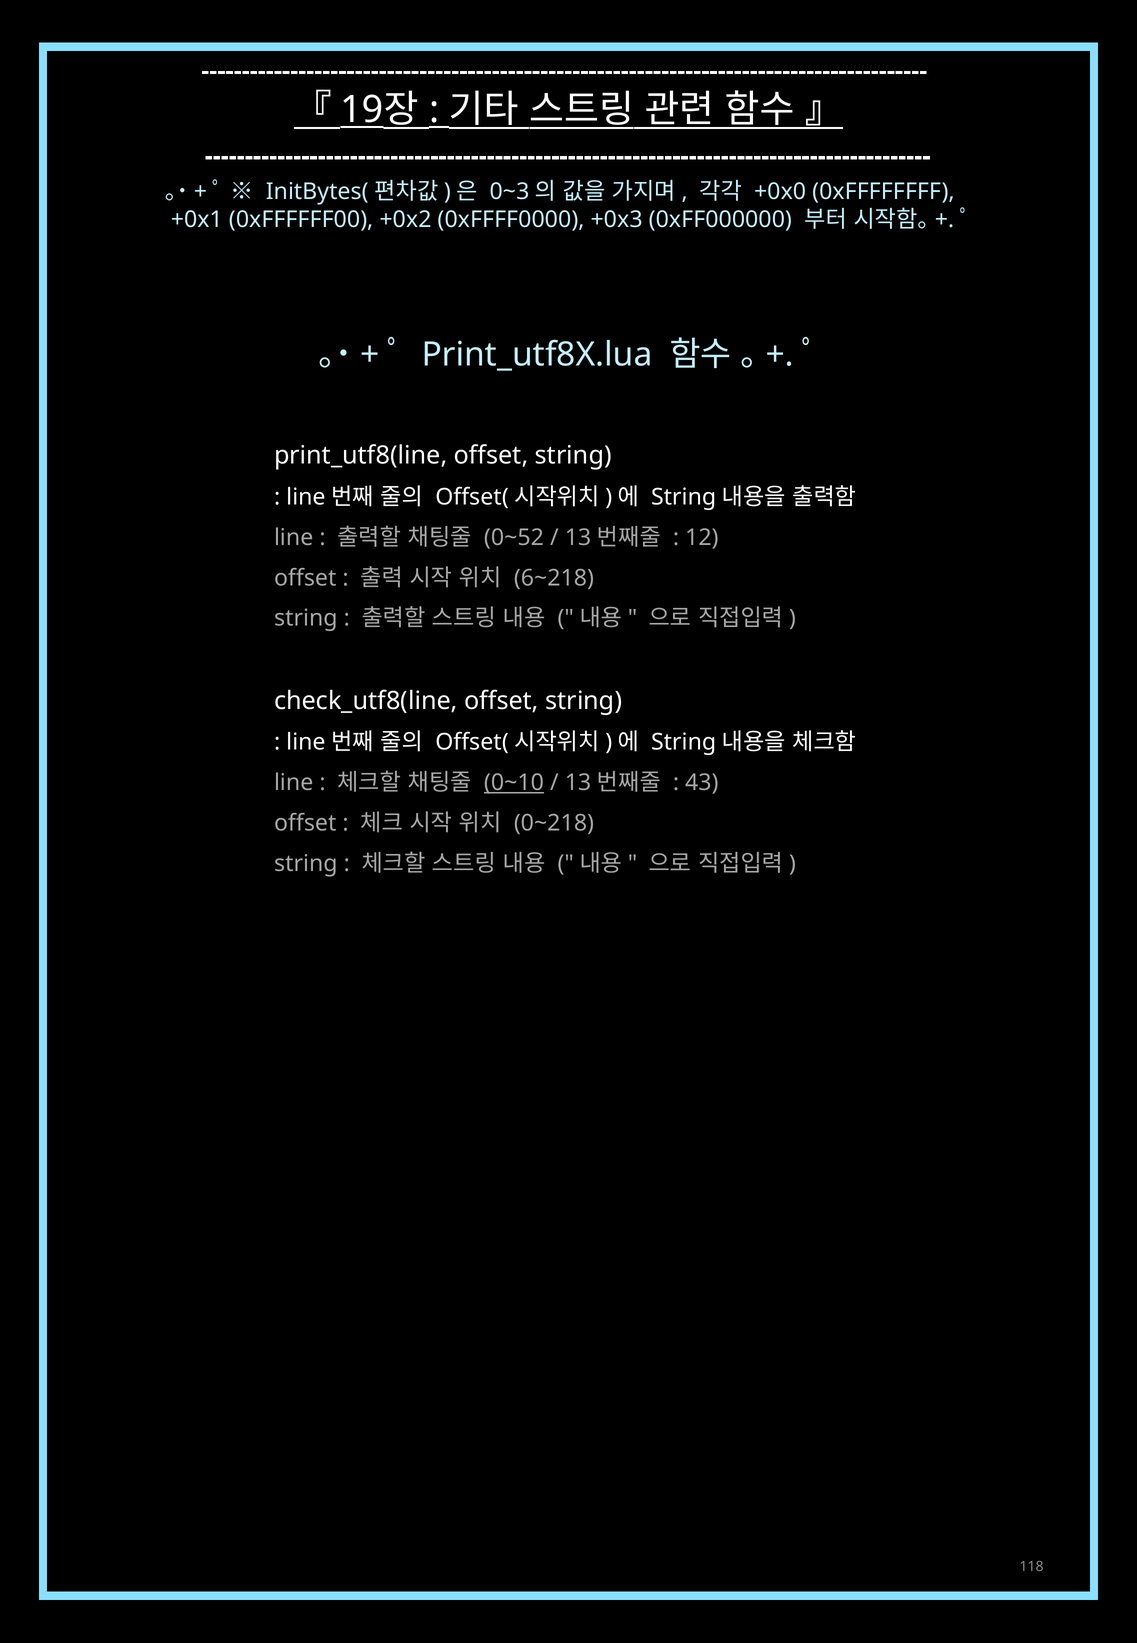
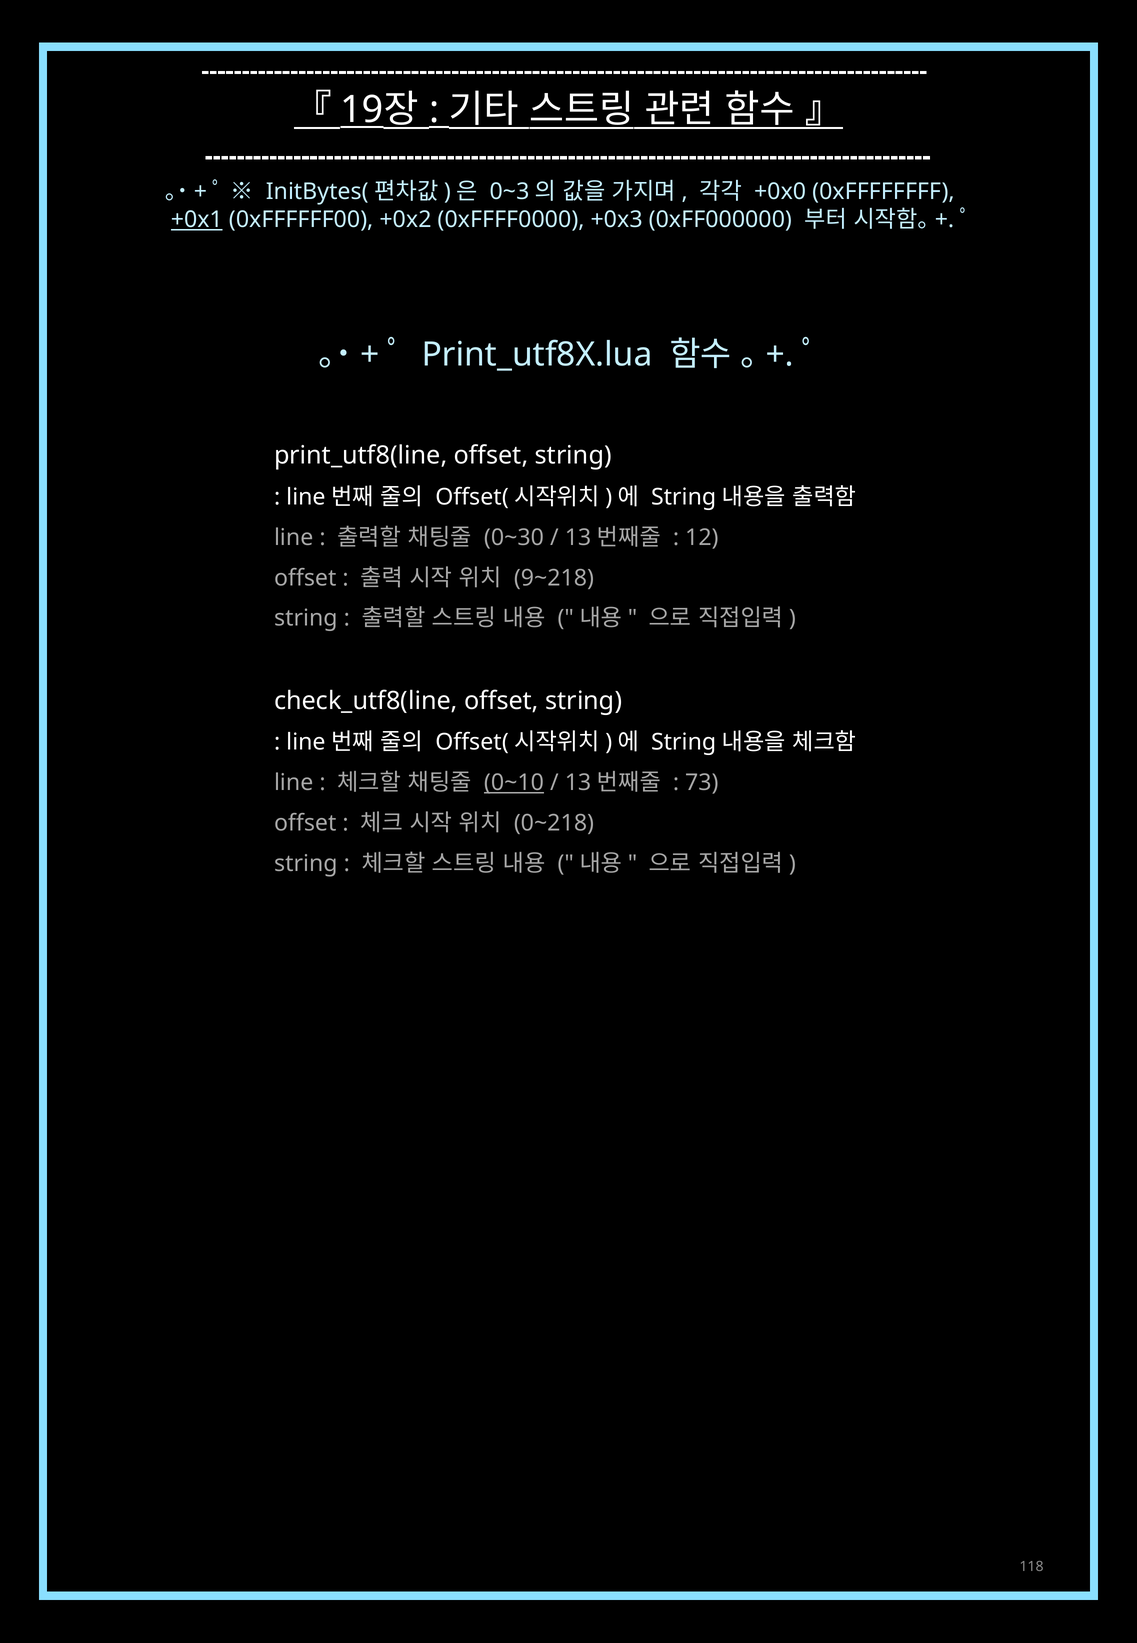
+0x1 underline: none -> present
0~52: 0~52 -> 0~30
6~218: 6~218 -> 9~218
43: 43 -> 73
